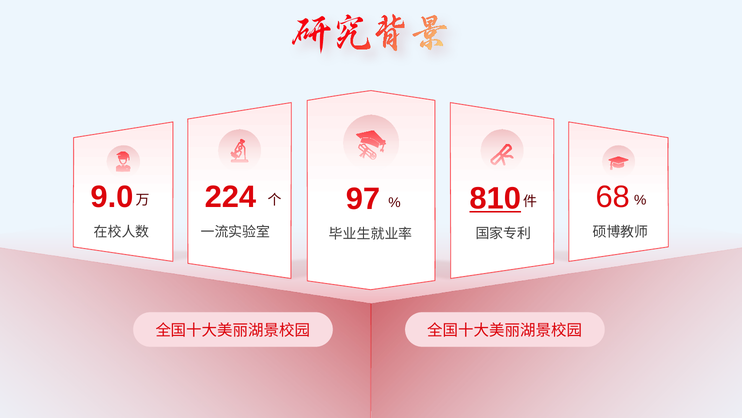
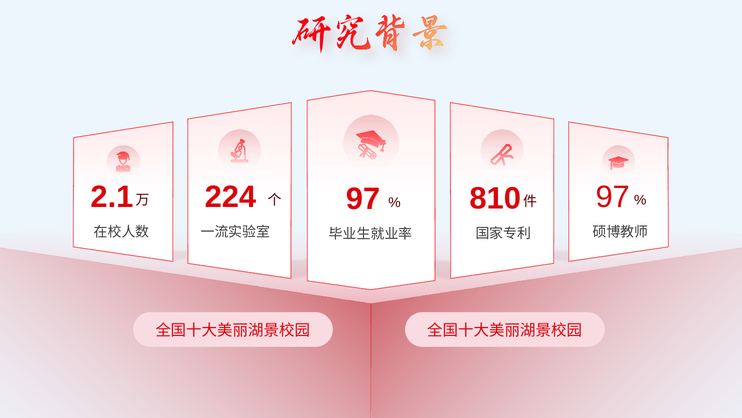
9.0: 9.0 -> 2.1
810 underline: present -> none
68 at (613, 197): 68 -> 97
